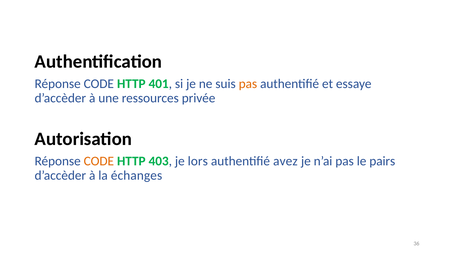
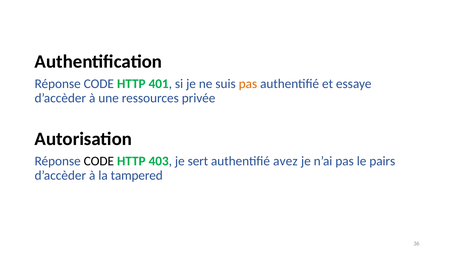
CODE at (99, 161) colour: orange -> black
lors: lors -> sert
échanges: échanges -> tampered
